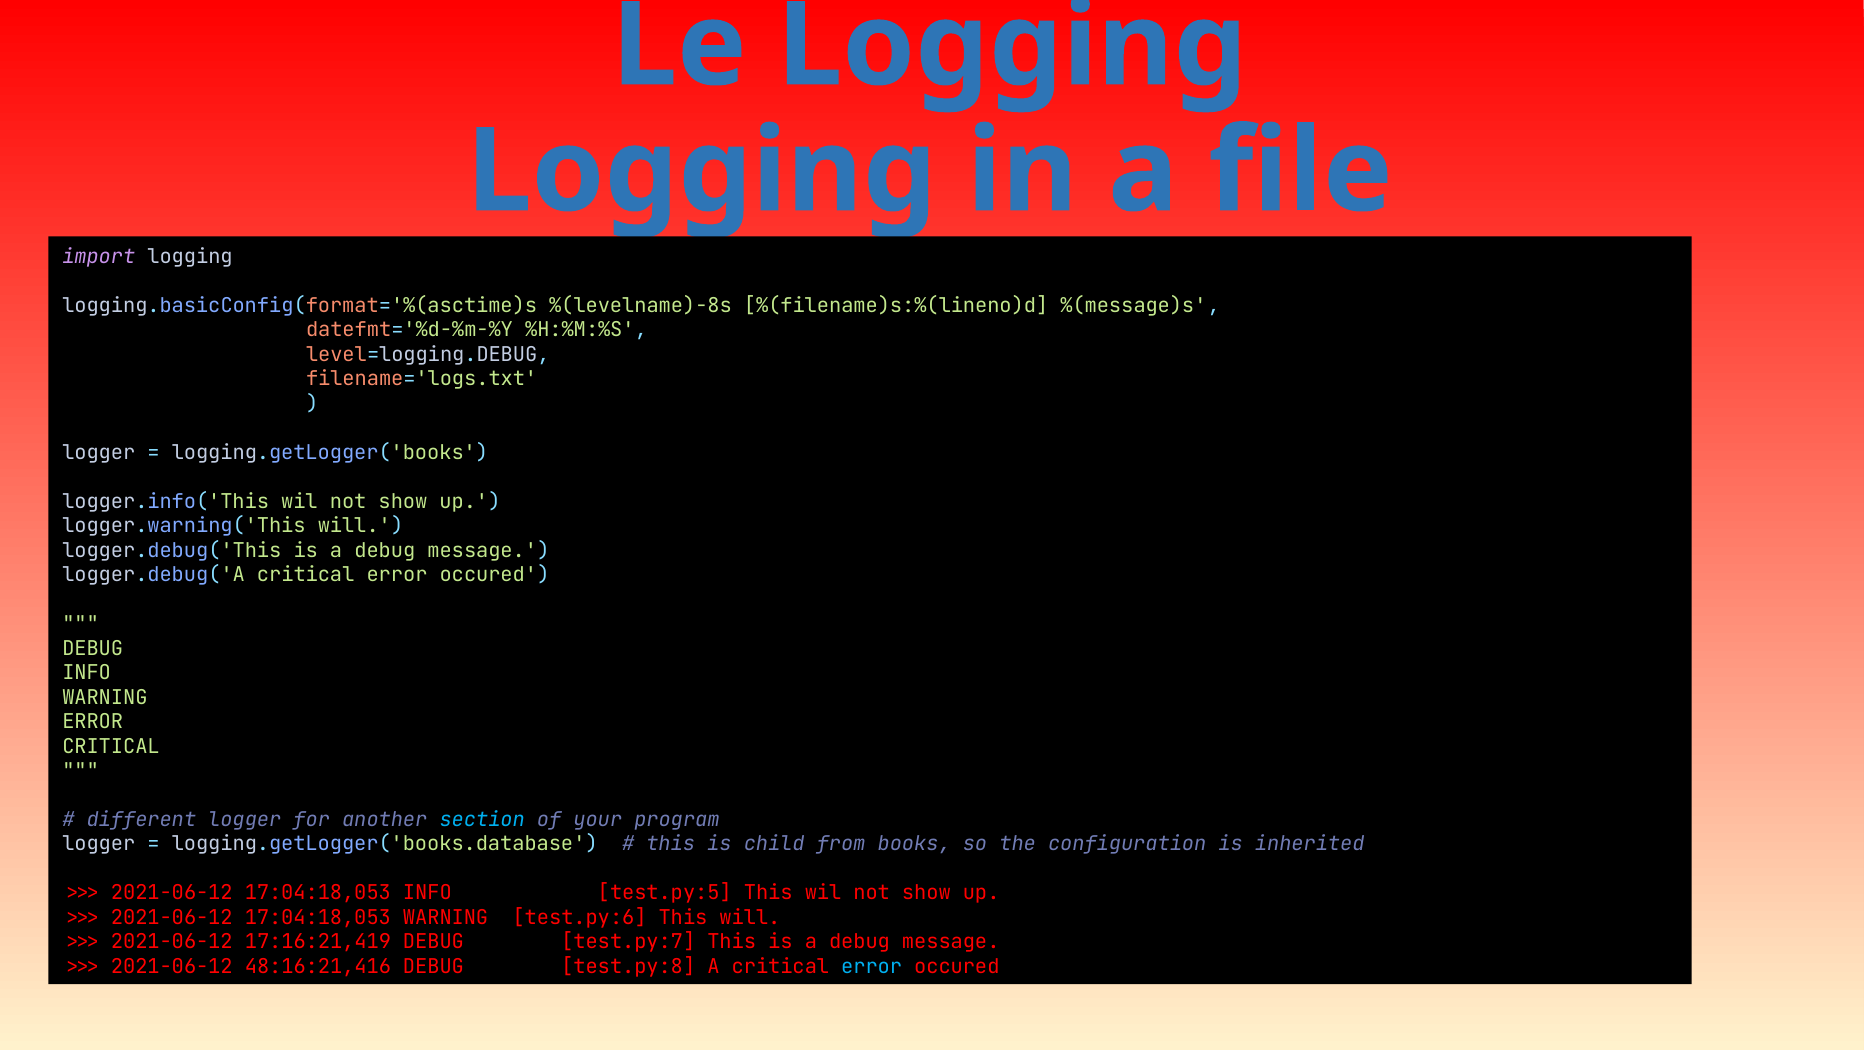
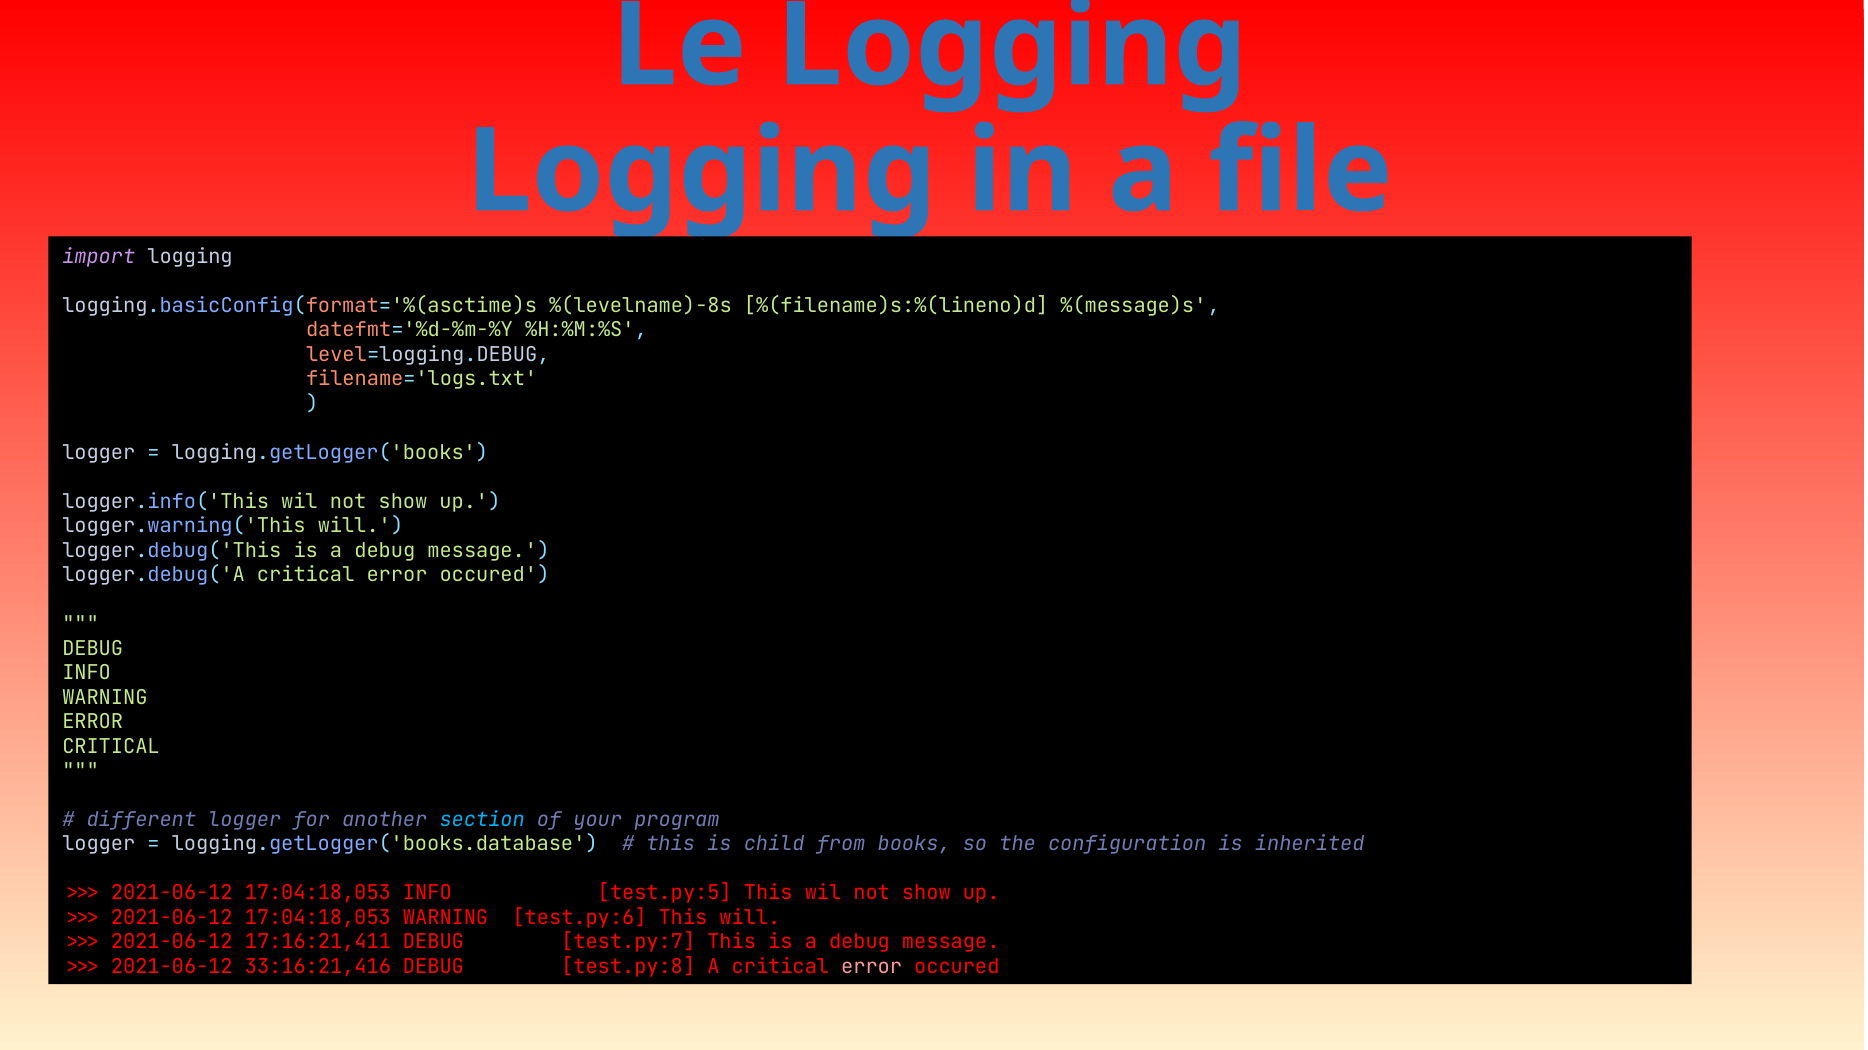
17:16:21,419: 17:16:21,419 -> 17:16:21,411
48:16:21,416: 48:16:21,416 -> 33:16:21,416
error at (872, 967) colour: light blue -> pink
